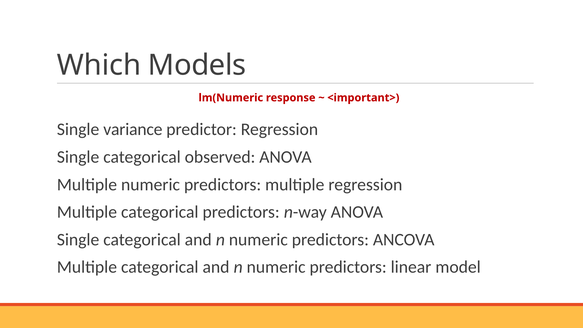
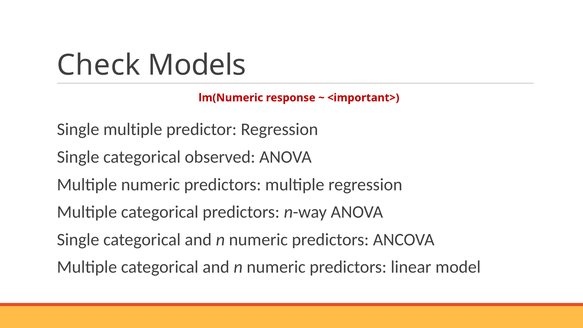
Which: Which -> Check
Single variance: variance -> multiple
